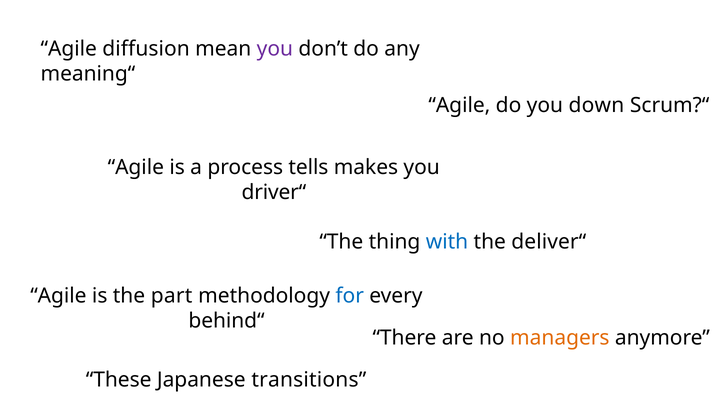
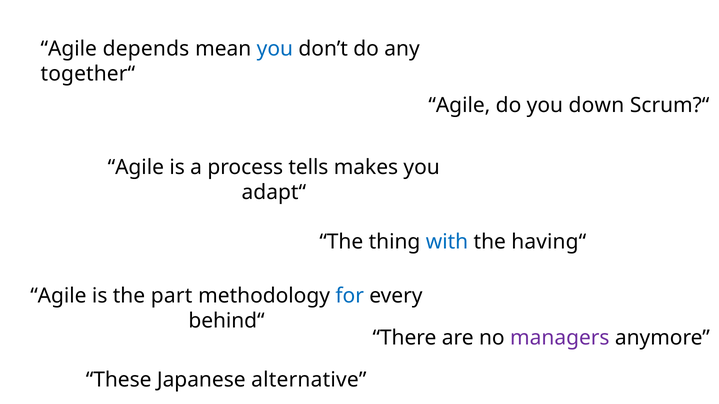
diffusion: diffusion -> depends
you at (275, 49) colour: purple -> blue
meaning“: meaning“ -> together“
driver“: driver“ -> adapt“
deliver“: deliver“ -> having“
managers colour: orange -> purple
transitions: transitions -> alternative
